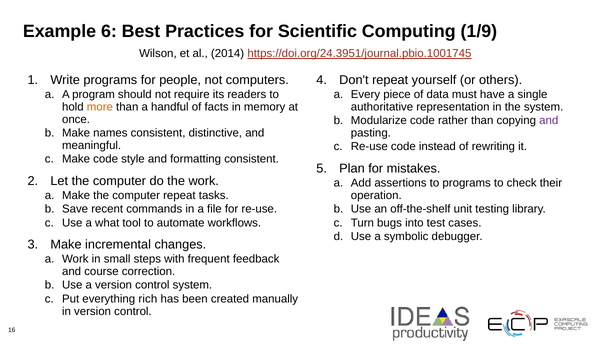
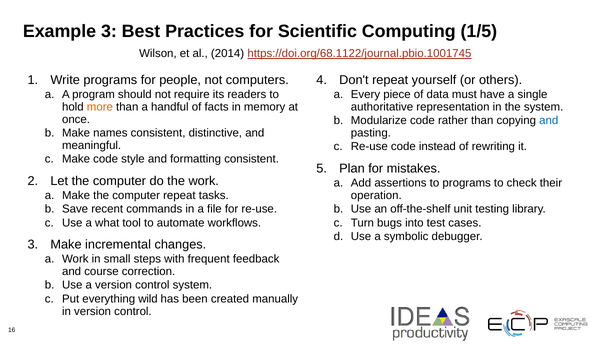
Example 6: 6 -> 3
1/9: 1/9 -> 1/5
https://doi.org/24.3951/journal.pbio.1001745: https://doi.org/24.3951/journal.pbio.1001745 -> https://doi.org/68.1122/journal.pbio.1001745
and at (549, 121) colour: purple -> blue
rich: rich -> wild
